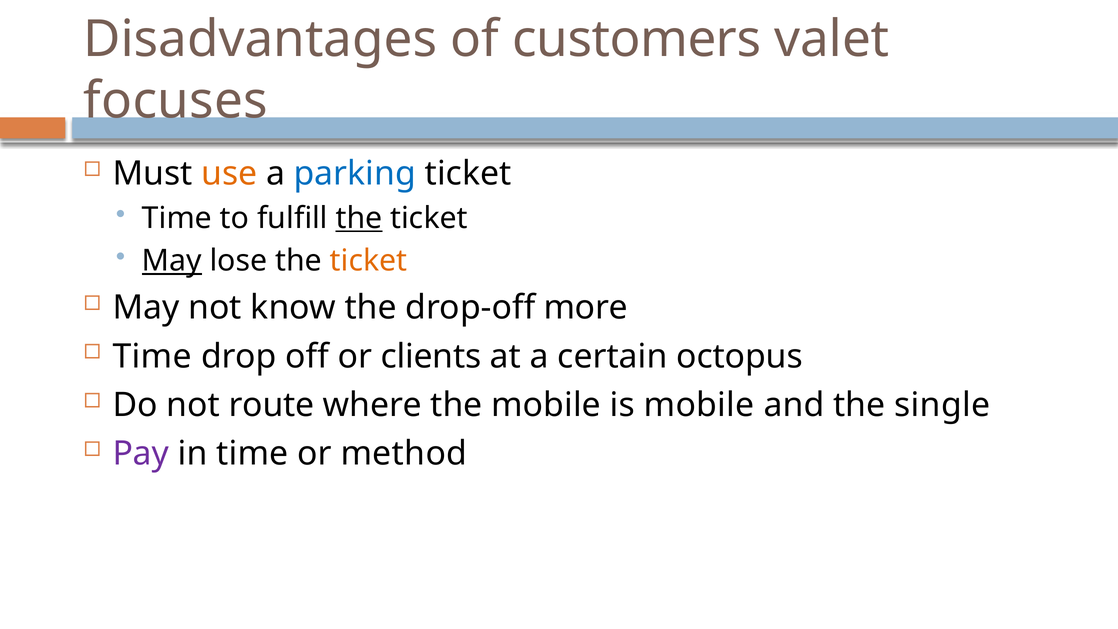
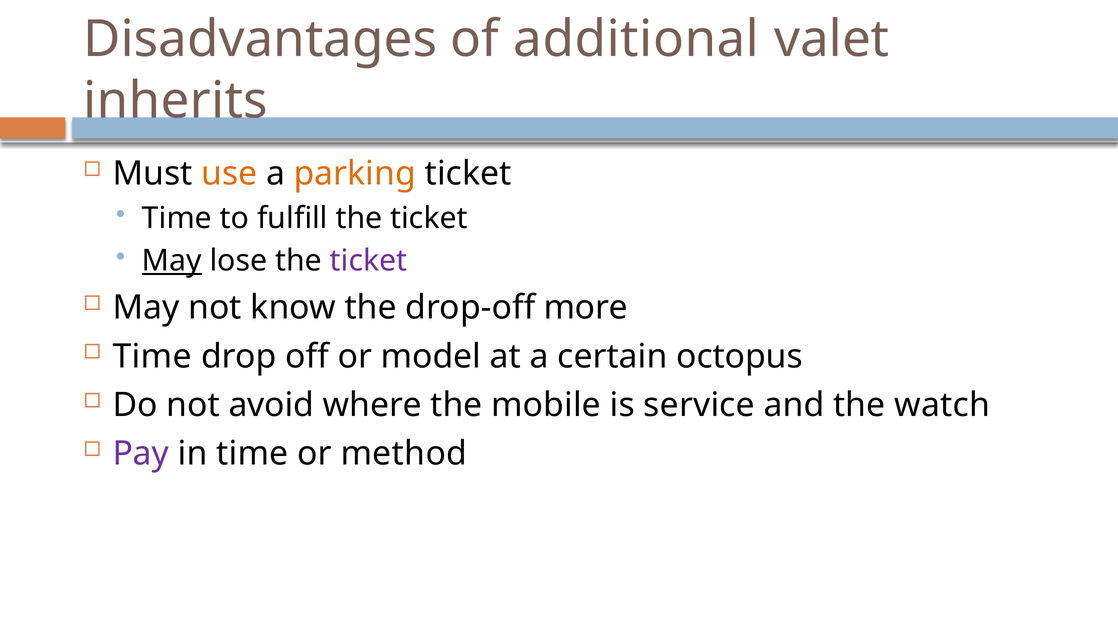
customers: customers -> additional
focuses: focuses -> inherits
parking colour: blue -> orange
the at (359, 218) underline: present -> none
ticket at (369, 261) colour: orange -> purple
clients: clients -> model
route: route -> avoid
is mobile: mobile -> service
single: single -> watch
